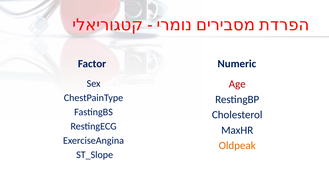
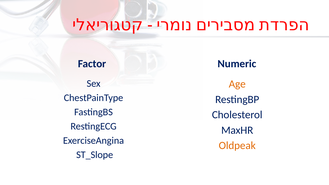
Age colour: red -> orange
